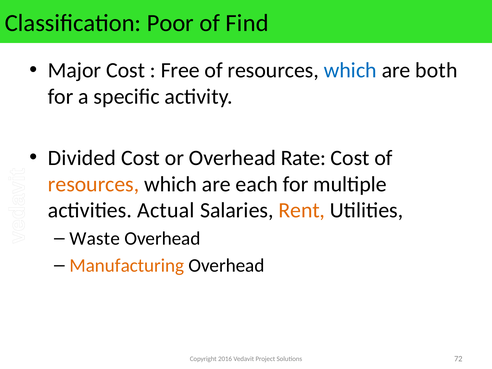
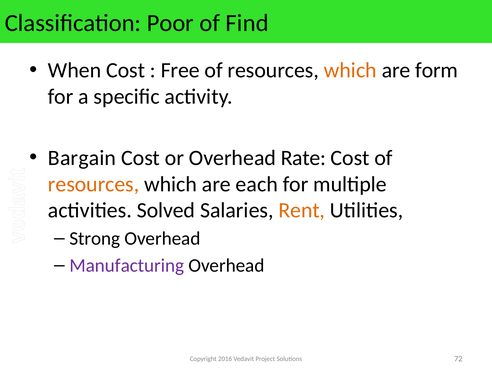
Major: Major -> When
which at (350, 70) colour: blue -> orange
both: both -> form
Divided: Divided -> Bargain
Actual: Actual -> Solved
Waste: Waste -> Strong
Manufacturing colour: orange -> purple
